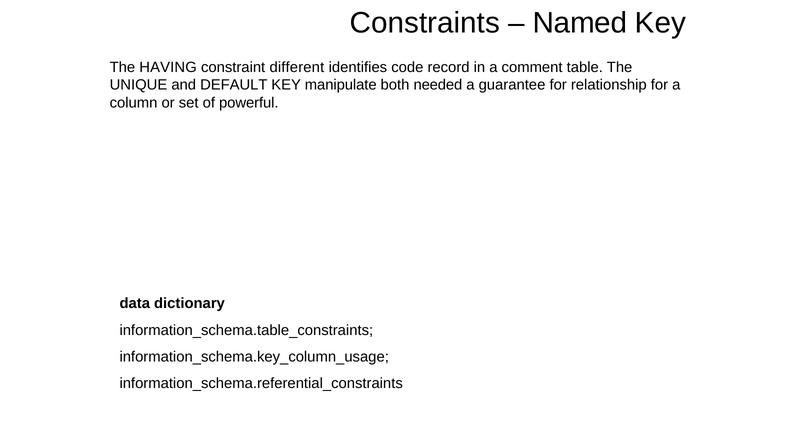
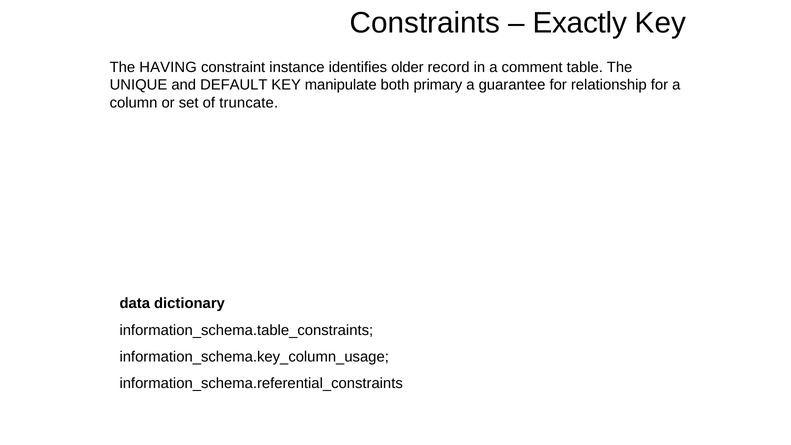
Named: Named -> Exactly
different: different -> instance
code: code -> older
needed: needed -> primary
powerful: powerful -> truncate
